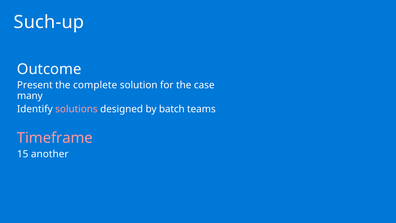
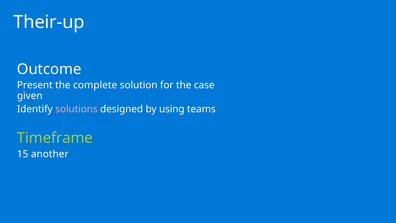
Such-up: Such-up -> Their-up
many: many -> given
batch: batch -> using
Timeframe colour: pink -> light green
